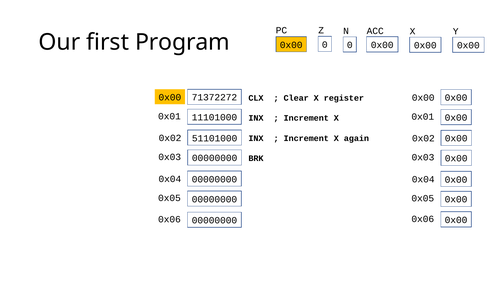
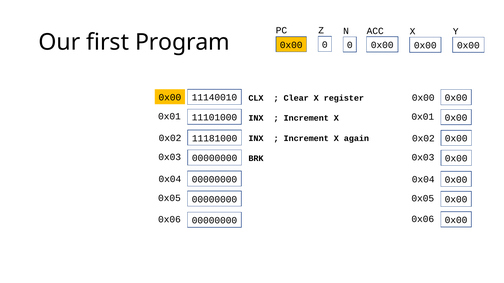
71372272: 71372272 -> 11140010
51101000: 51101000 -> 11181000
